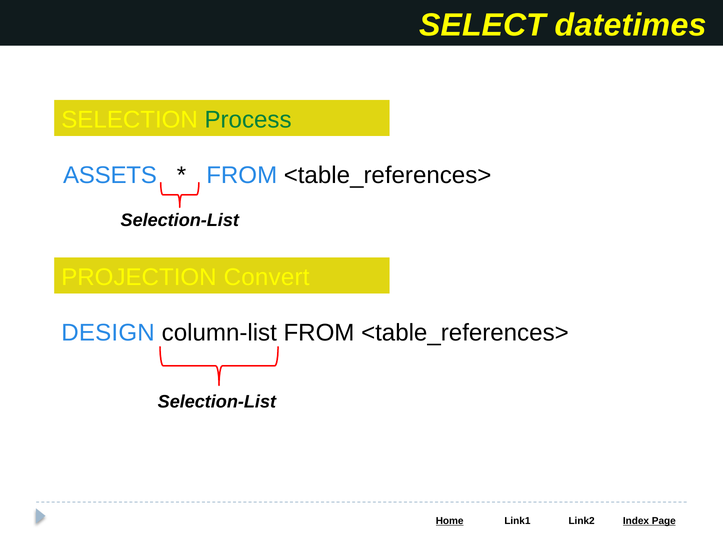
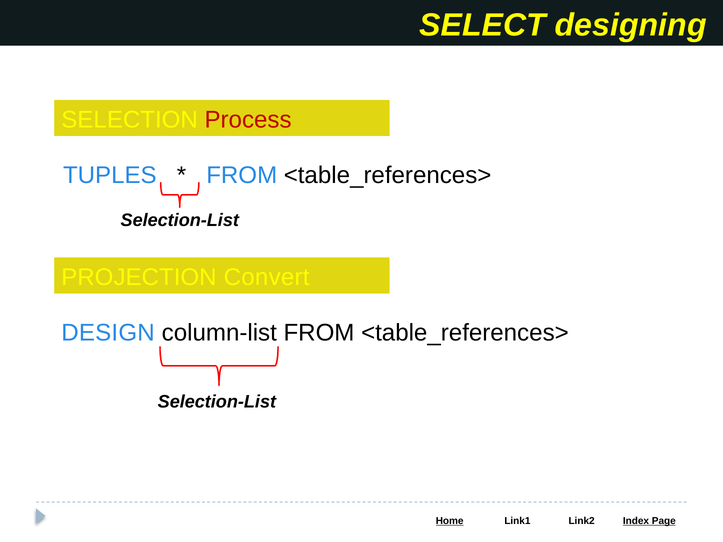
datetimes: datetimes -> designing
Process colour: green -> red
ASSETS: ASSETS -> TUPLES
